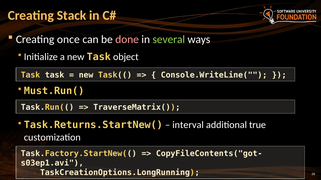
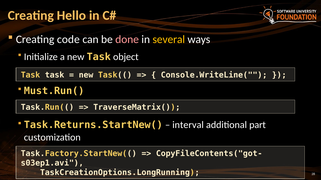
Stack: Stack -> Hello
once: once -> code
several colour: light green -> yellow
true: true -> part
